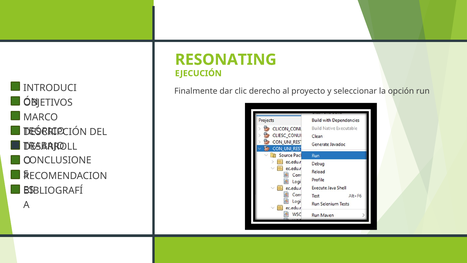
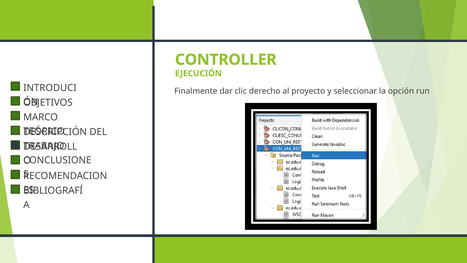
RESONATING: RESONATING -> CONTROLLER
